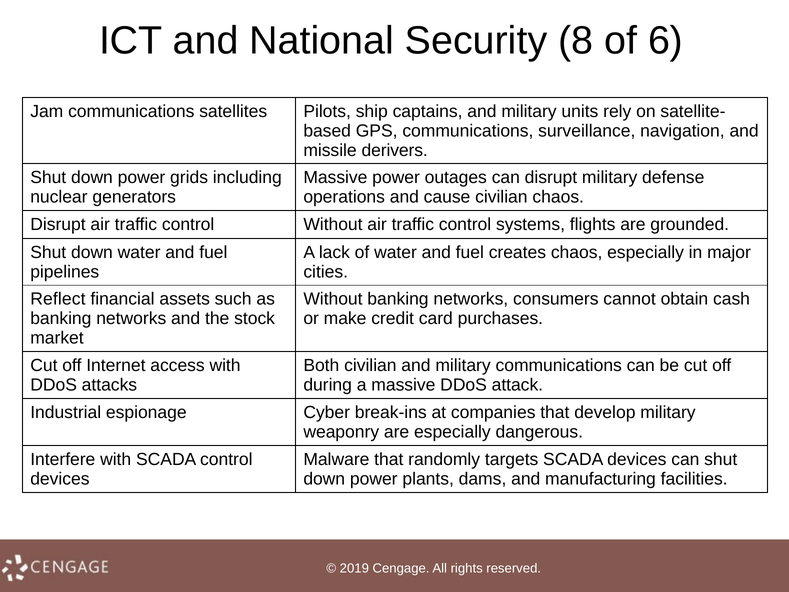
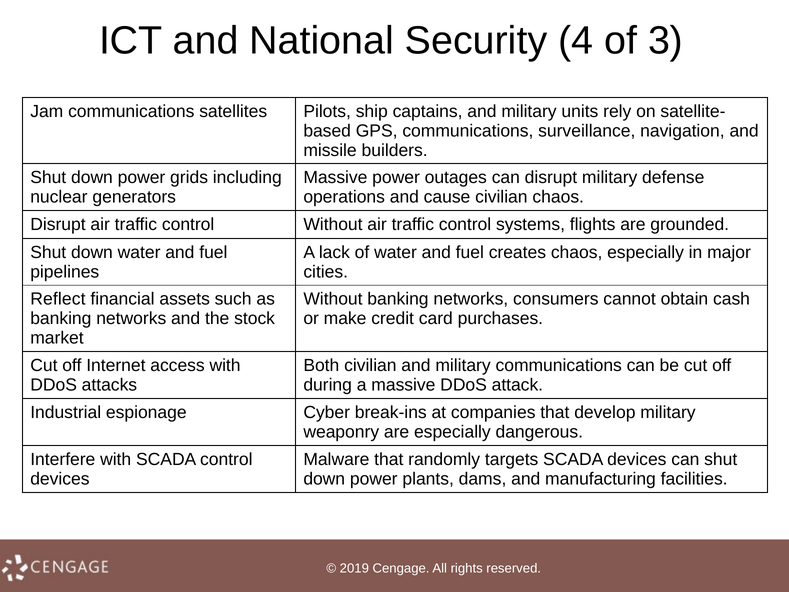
8: 8 -> 4
6: 6 -> 3
derivers: derivers -> builders
